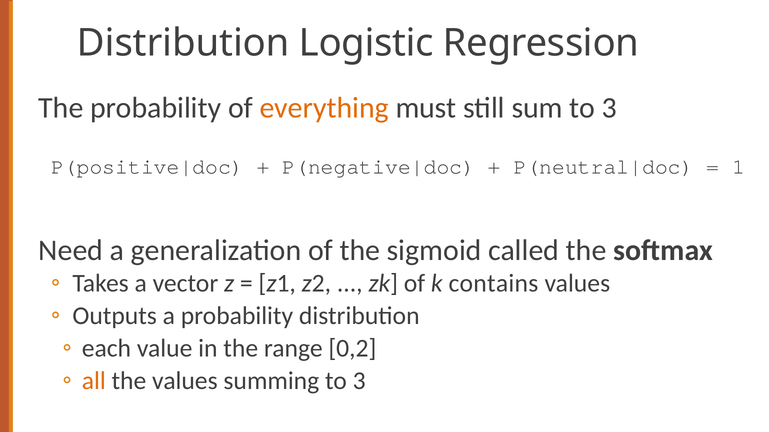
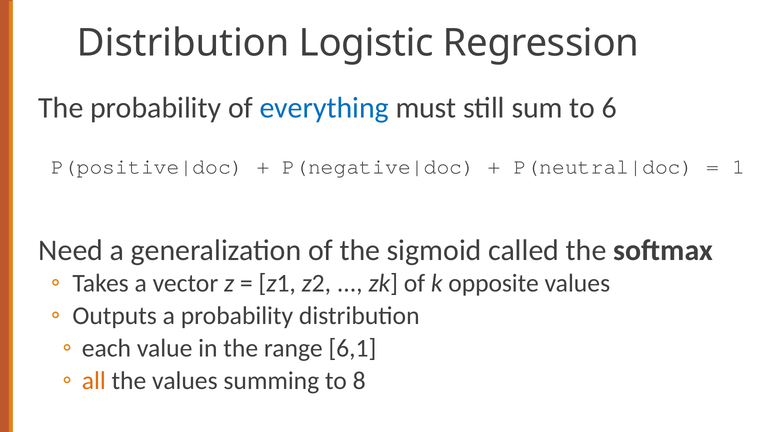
everything colour: orange -> blue
sum to 3: 3 -> 6
contains: contains -> opposite
0,2: 0,2 -> 6,1
summing to 3: 3 -> 8
